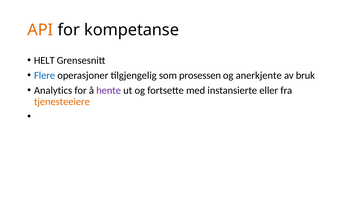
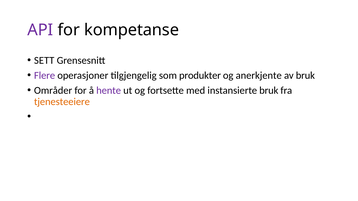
API colour: orange -> purple
HELT: HELT -> SETT
Flere colour: blue -> purple
prosessen: prosessen -> produkter
Analytics: Analytics -> Områder
instansierte eller: eller -> bruk
